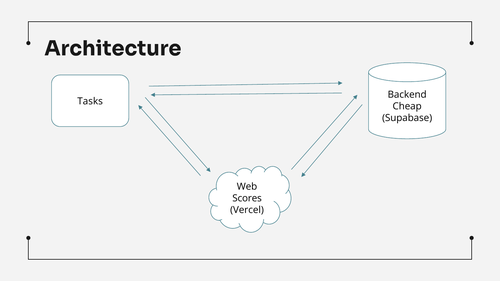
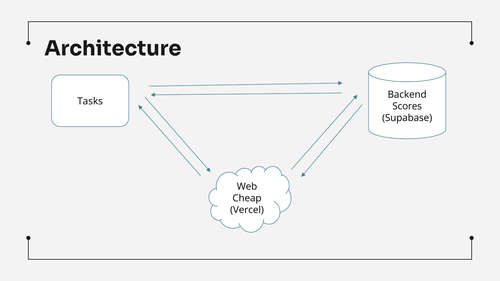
Cheap: Cheap -> Scores
Scores: Scores -> Cheap
